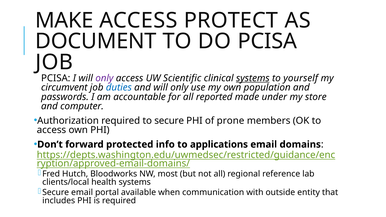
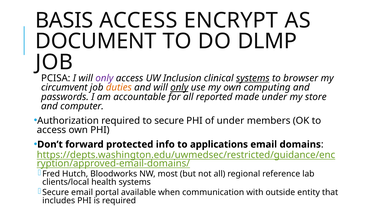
MAKE: MAKE -> BASIS
PROTECT: PROTECT -> ENCRYPT
DO PCISA: PCISA -> DLMP
Scientific: Scientific -> Inclusion
yourself: yourself -> browser
duties colour: blue -> orange
only at (179, 88) underline: none -> present
population: population -> computing
of prone: prone -> under
